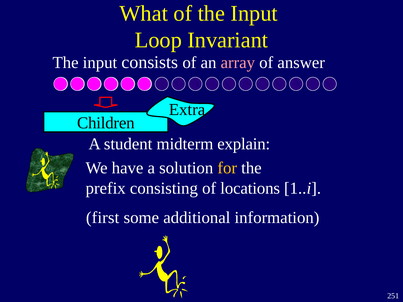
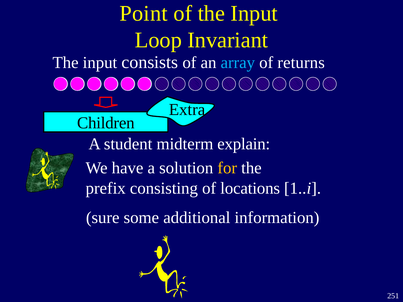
What: What -> Point
array colour: pink -> light blue
answer: answer -> returns
first: first -> sure
